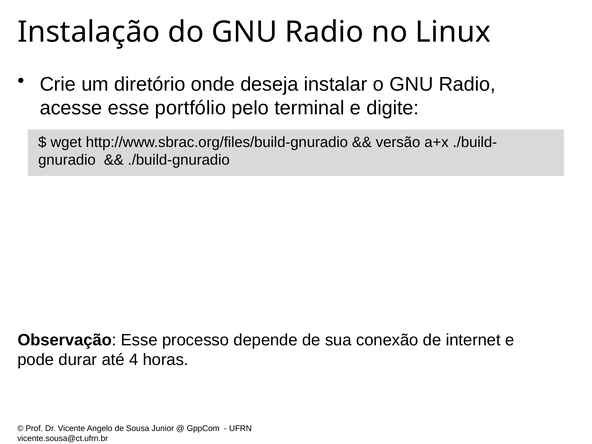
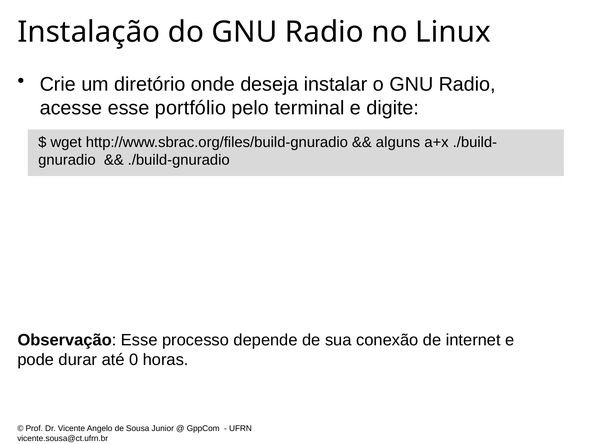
versão: versão -> alguns
4: 4 -> 0
